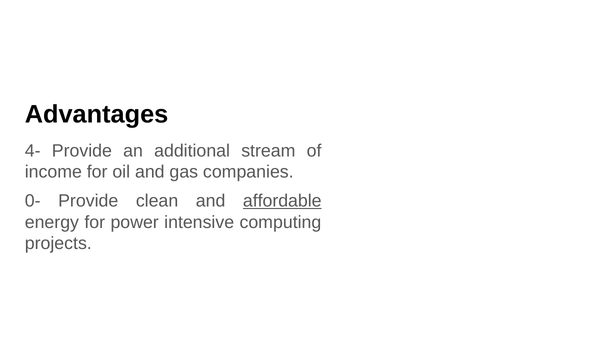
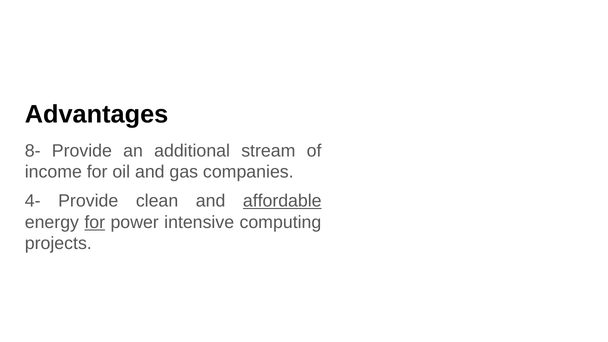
4-: 4- -> 8-
0-: 0- -> 4-
for at (95, 222) underline: none -> present
